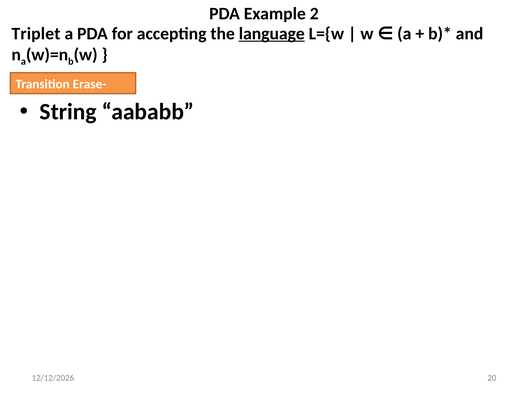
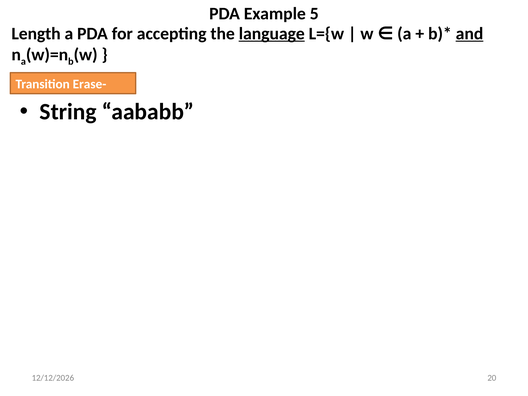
2: 2 -> 5
Triplet: Triplet -> Length
and underline: none -> present
